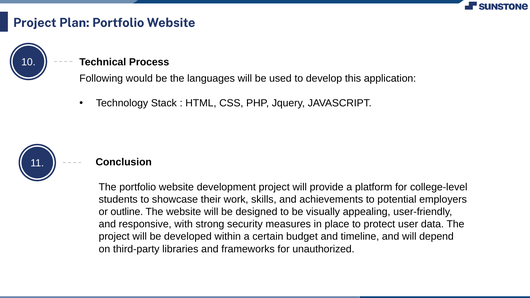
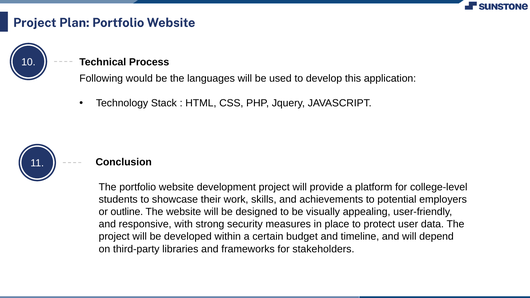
unauthorized: unauthorized -> stakeholders
